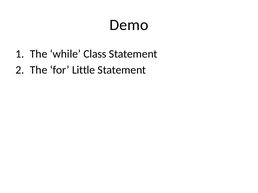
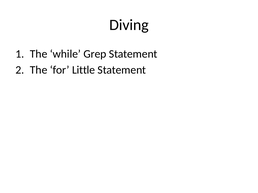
Demo: Demo -> Diving
Class: Class -> Grep
